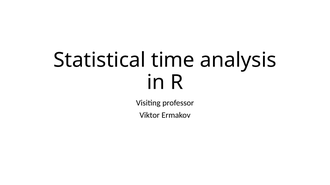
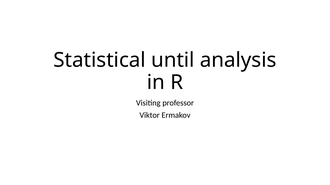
time: time -> until
